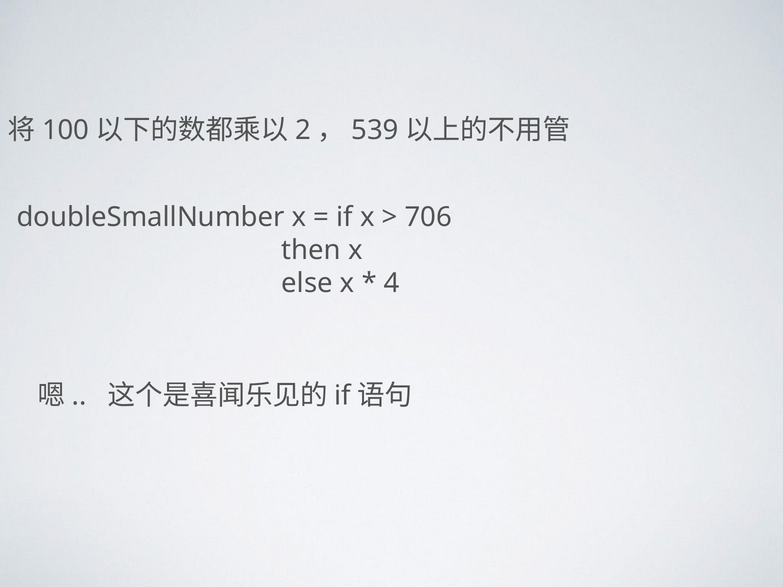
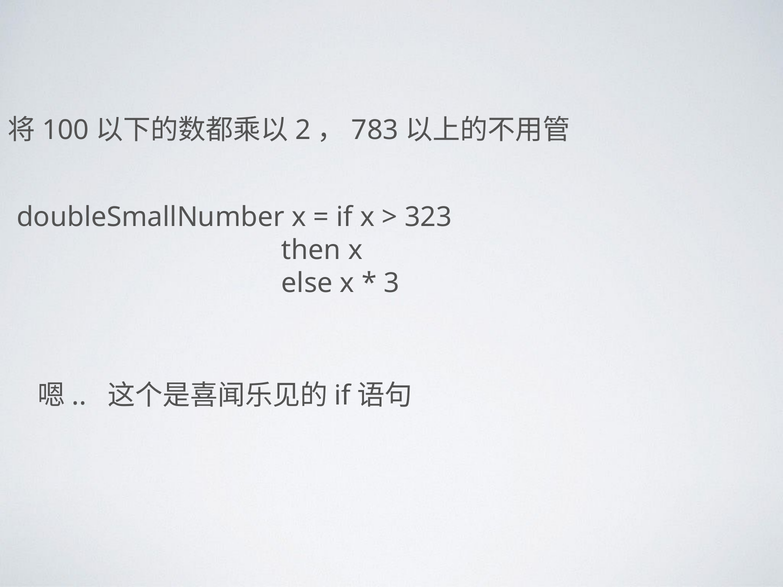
539: 539 -> 783
706: 706 -> 323
4: 4 -> 3
